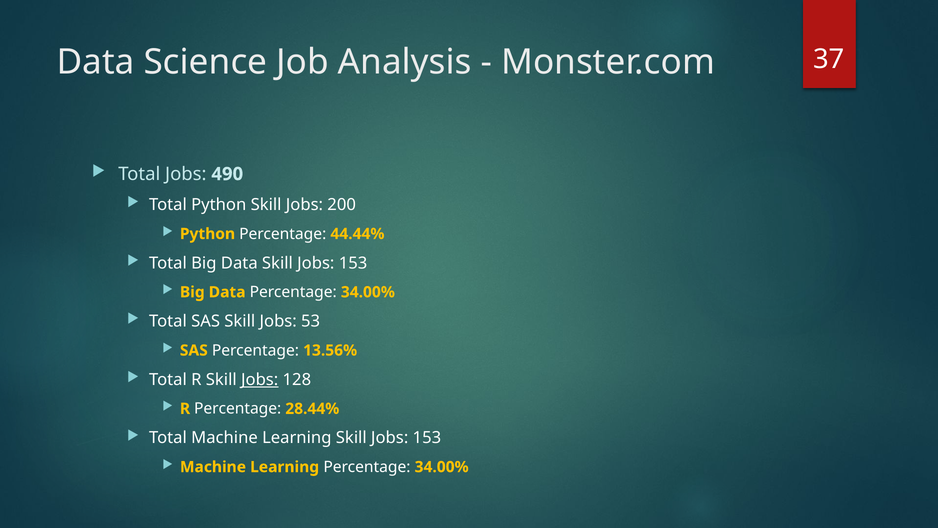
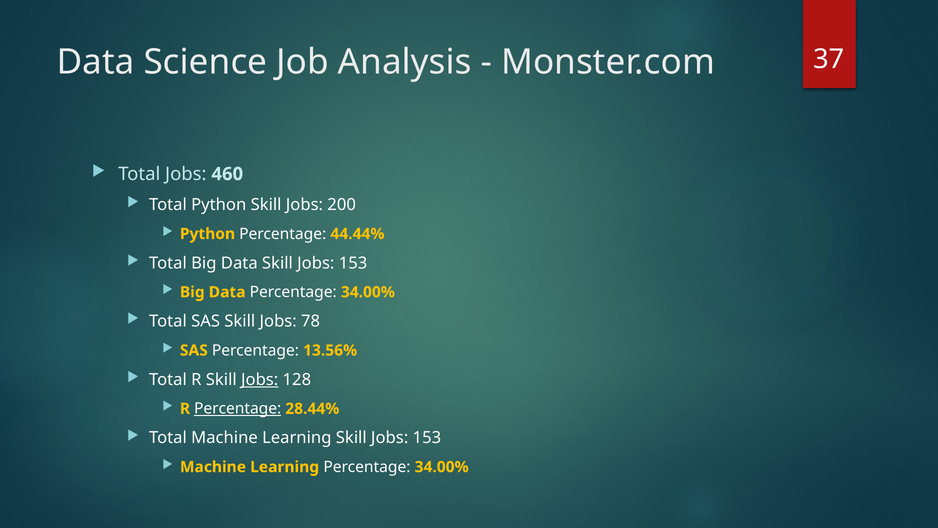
490: 490 -> 460
53: 53 -> 78
Percentage at (238, 408) underline: none -> present
